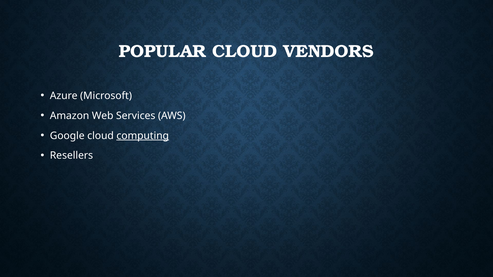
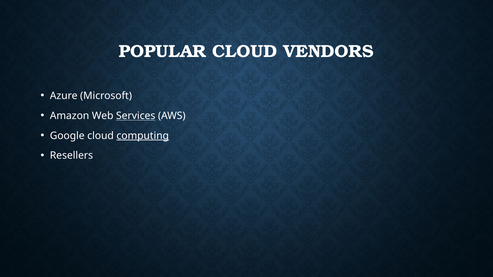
Services underline: none -> present
